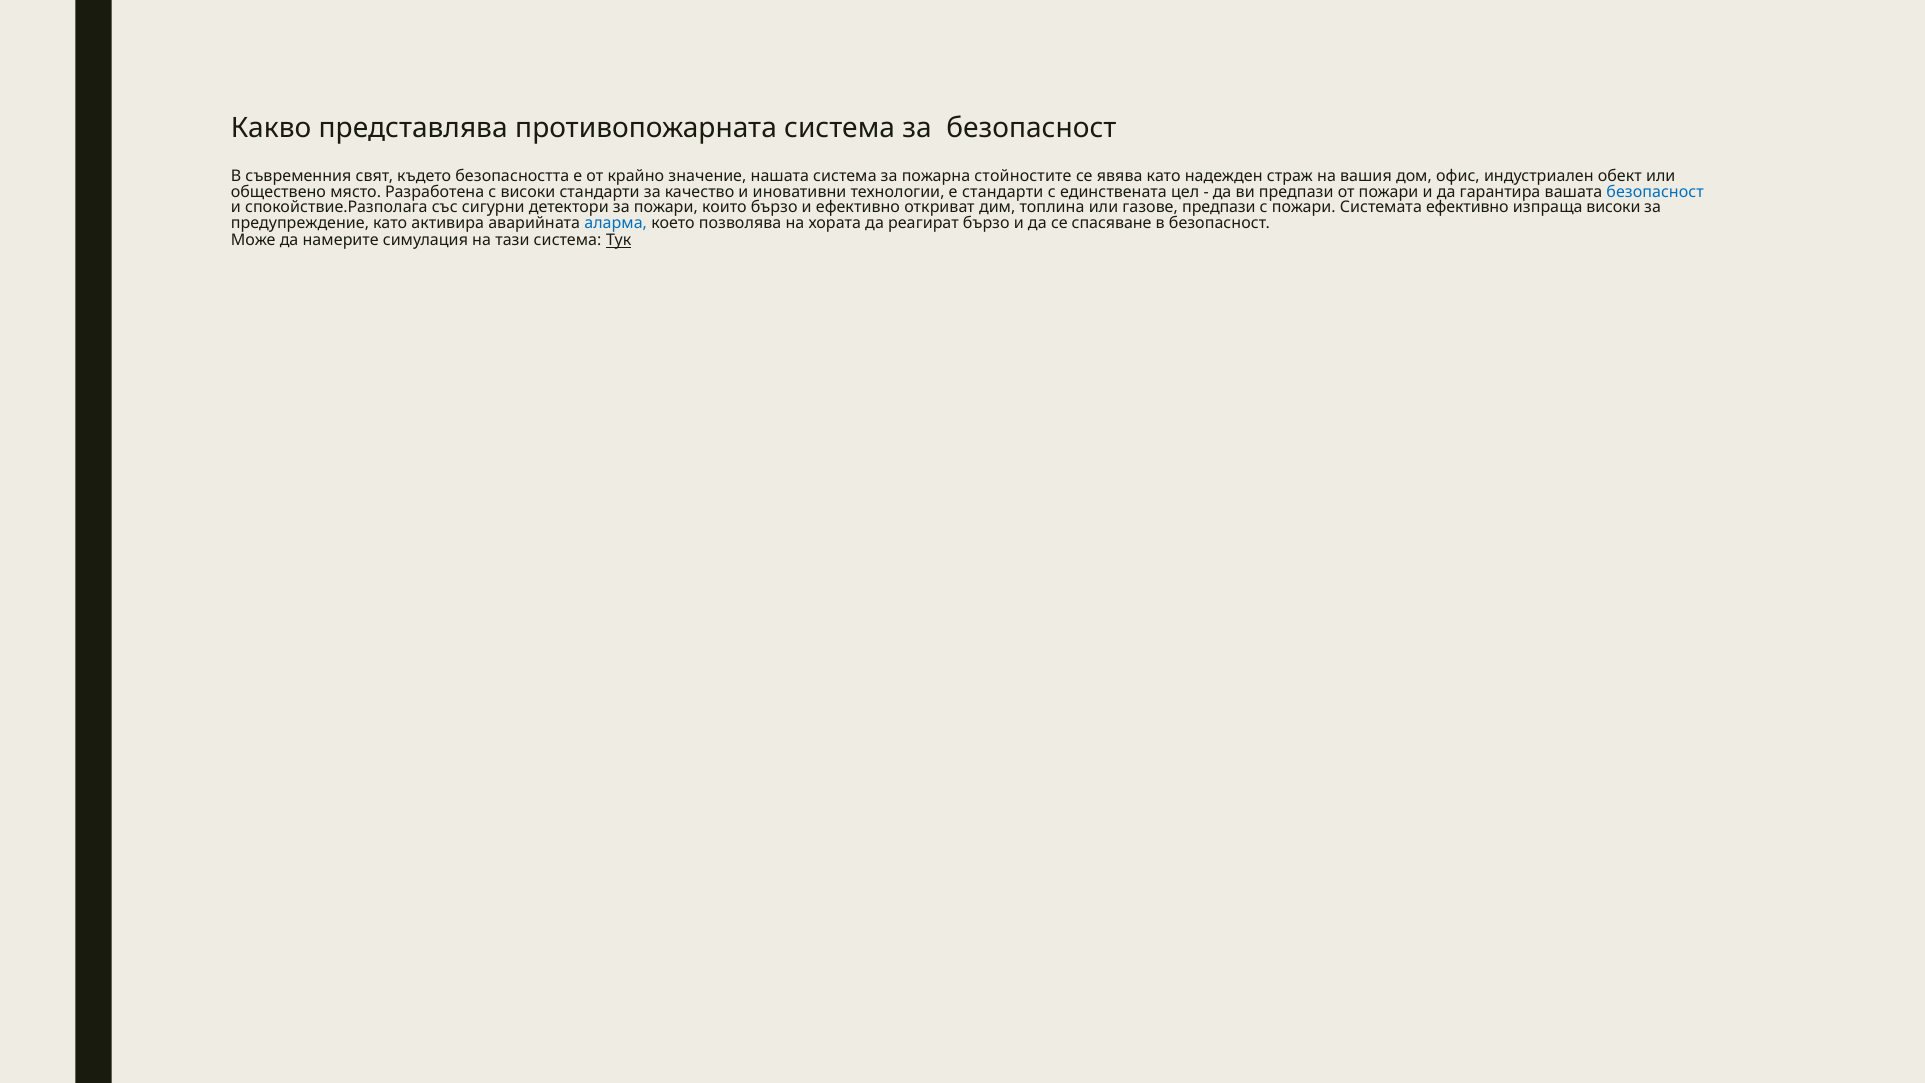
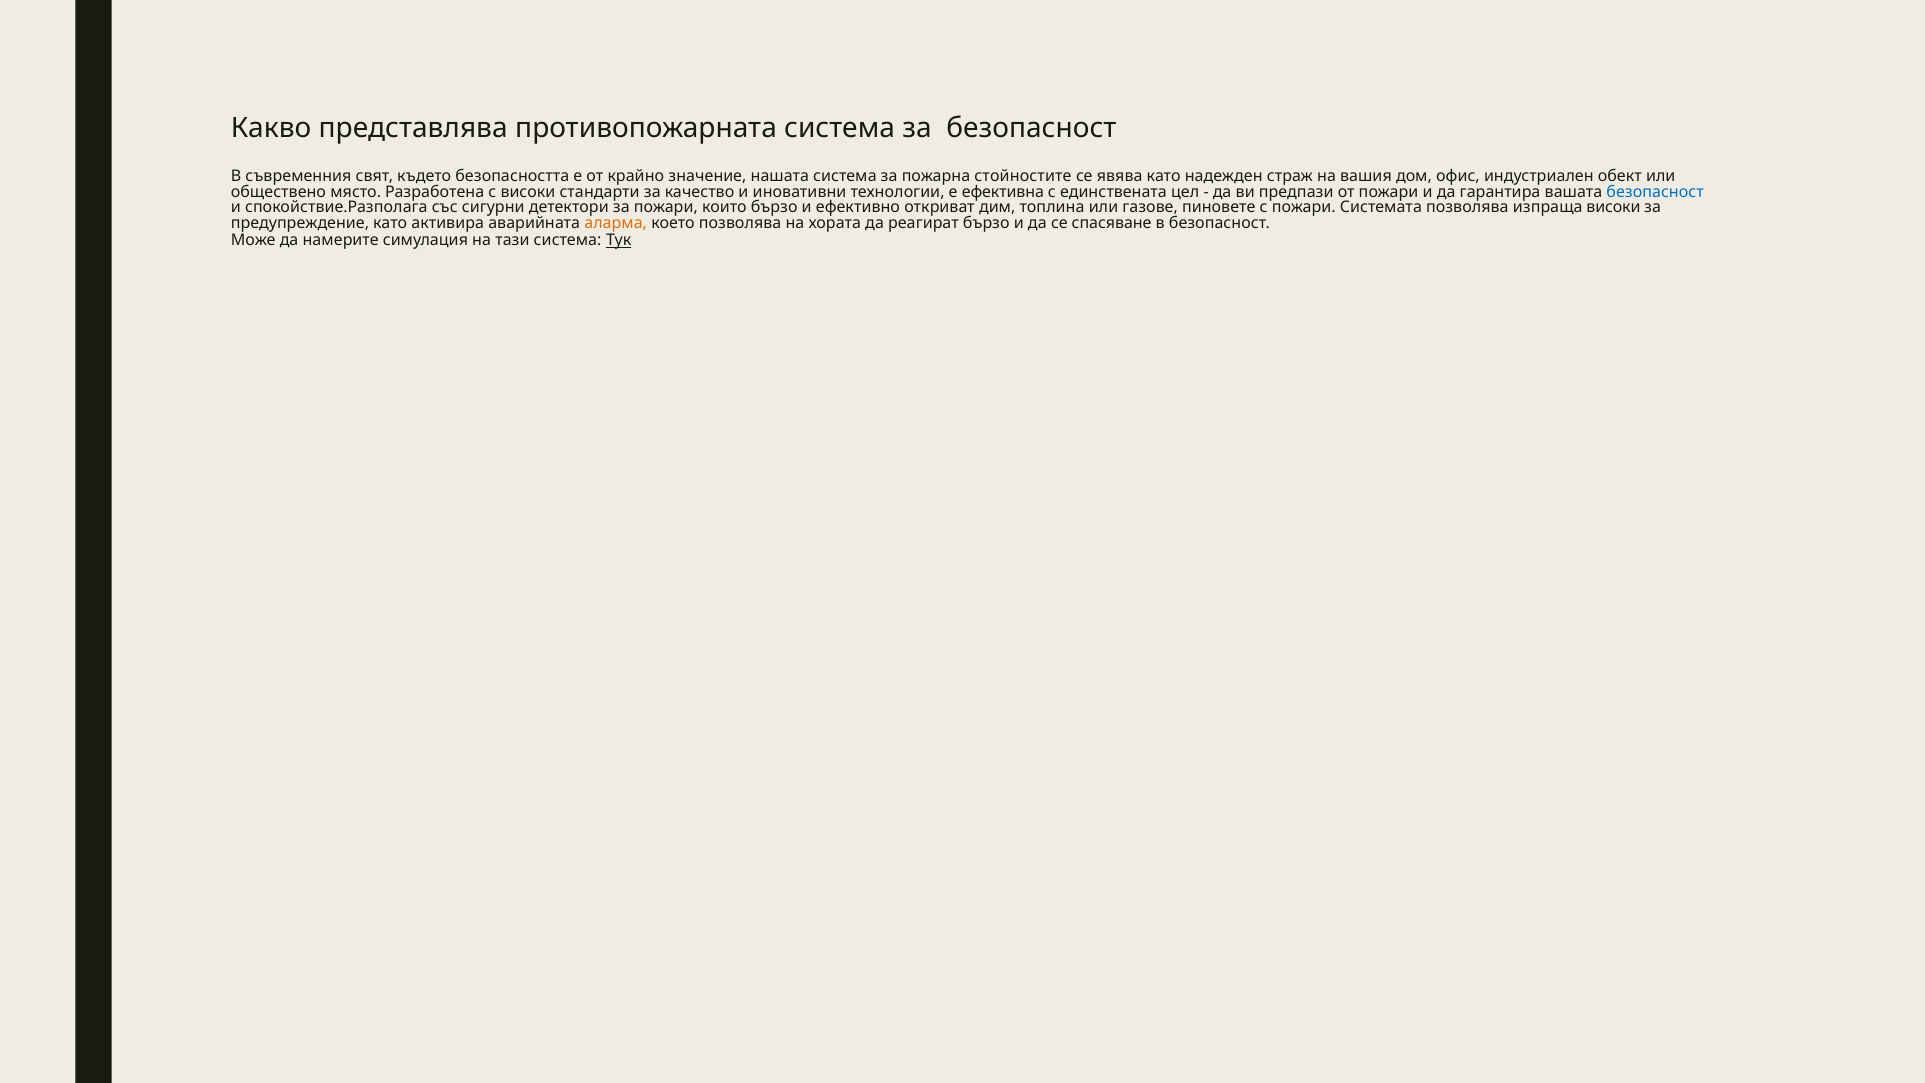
е стандарти: стандарти -> ефективна
газове предпази: предпази -> пиновете
Системата ефективно: ефективно -> позволява
аларма colour: blue -> orange
